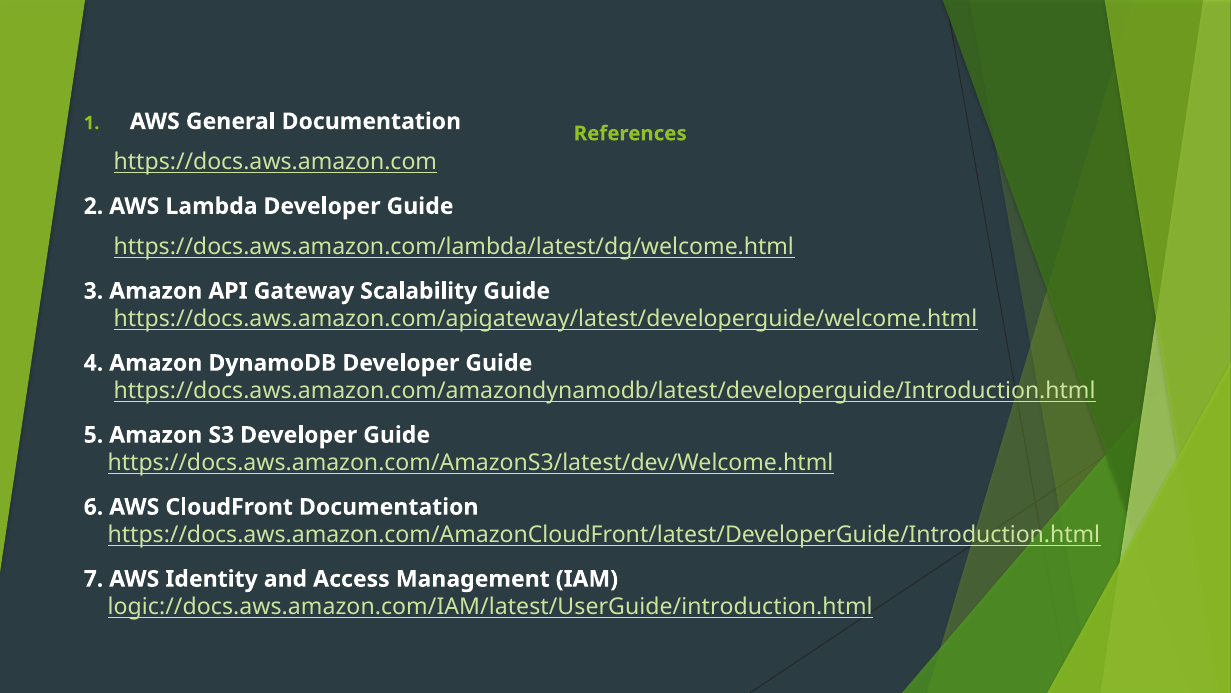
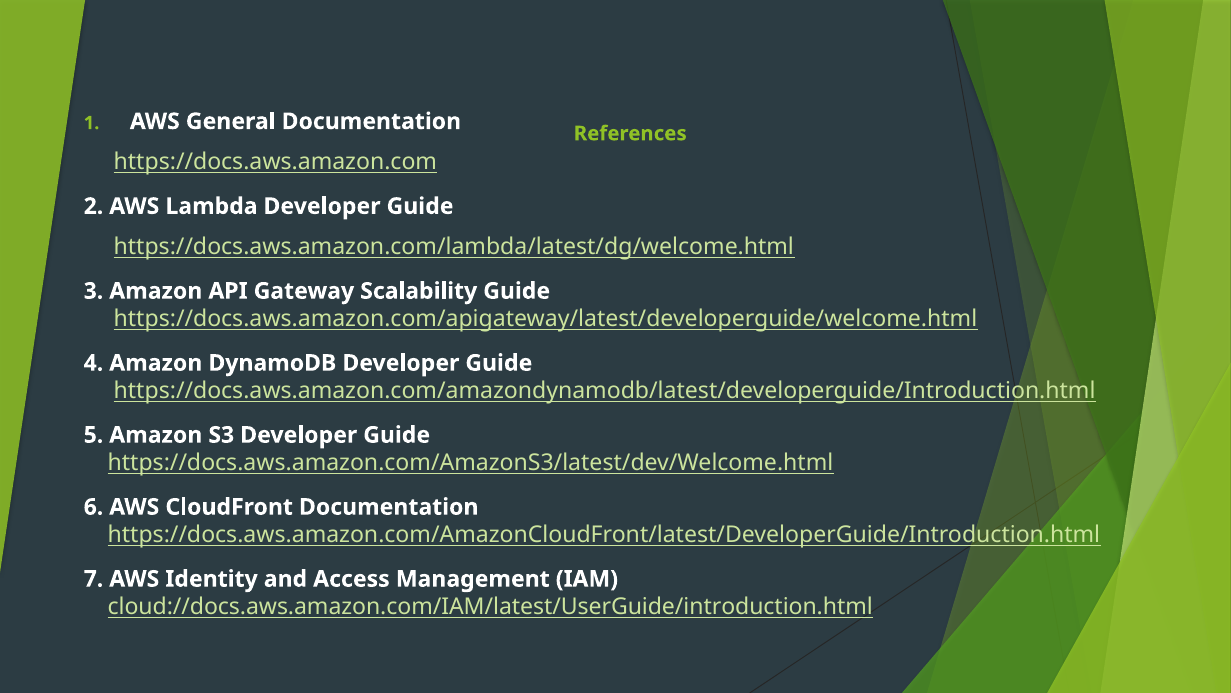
logic://docs.aws.amazon.com/IAM/latest/UserGuide/introduction.html: logic://docs.aws.amazon.com/IAM/latest/UserGuide/introduction.html -> cloud://docs.aws.amazon.com/IAM/latest/UserGuide/introduction.html
